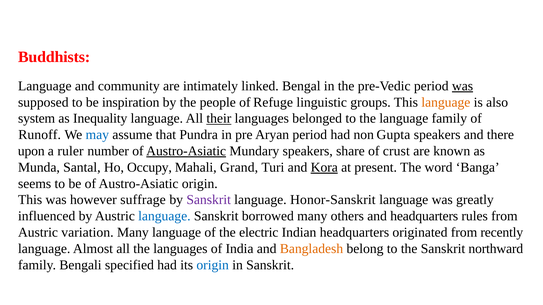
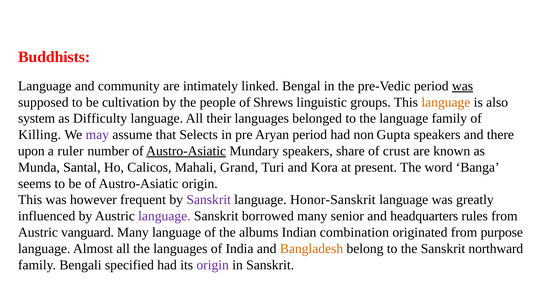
inspiration: inspiration -> cultivation
Refuge: Refuge -> Shrews
Inequality: Inequality -> Difficulty
their underline: present -> none
Runoff: Runoff -> Killing
may colour: blue -> purple
Pundra: Pundra -> Selects
Occupy: Occupy -> Calicos
Kora underline: present -> none
suffrage: suffrage -> frequent
language at (164, 216) colour: blue -> purple
others: others -> senior
variation: variation -> vanguard
electric: electric -> albums
Indian headquarters: headquarters -> combination
recently: recently -> purpose
origin at (213, 265) colour: blue -> purple
